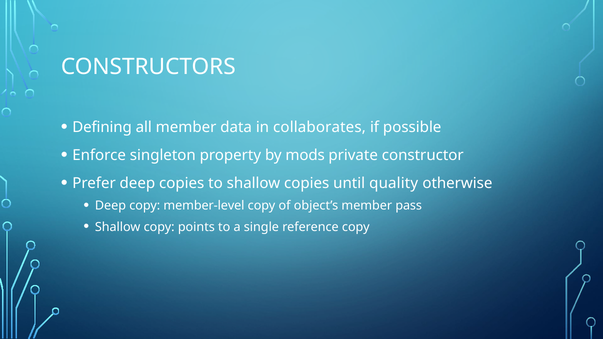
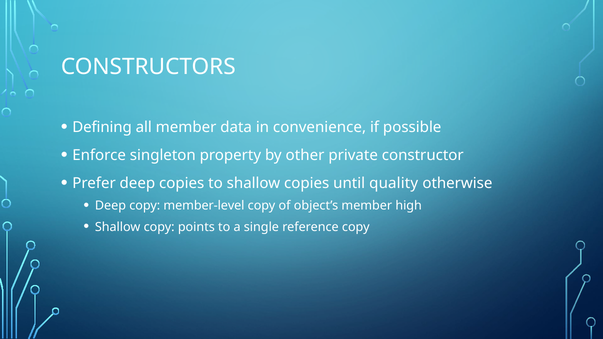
collaborates: collaborates -> convenience
mods: mods -> other
pass: pass -> high
